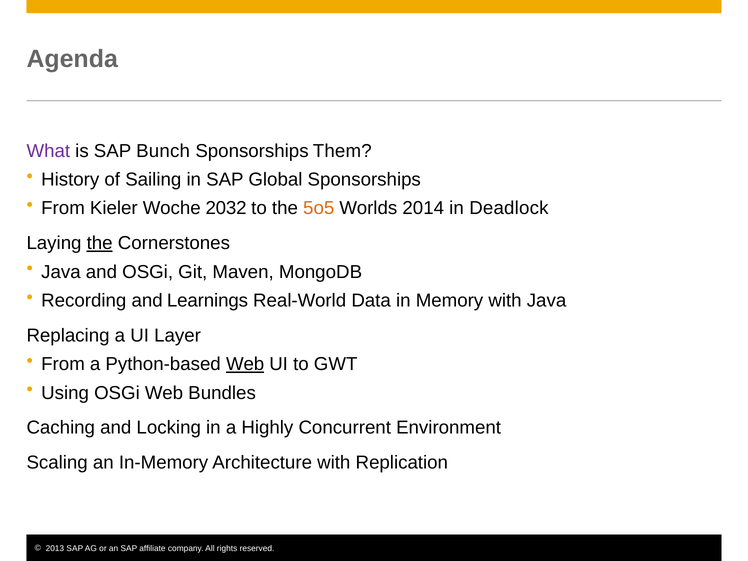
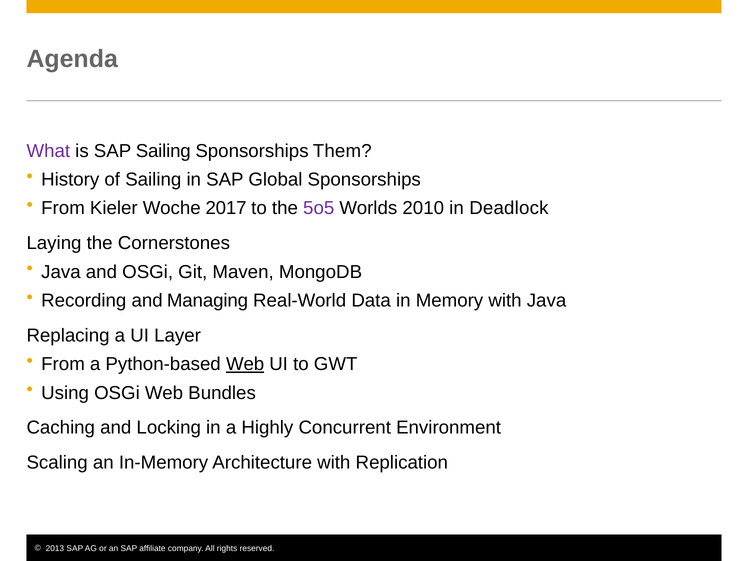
SAP Bunch: Bunch -> Sailing
2032: 2032 -> 2017
5o5 colour: orange -> purple
2014: 2014 -> 2010
the at (100, 243) underline: present -> none
Learnings: Learnings -> Managing
